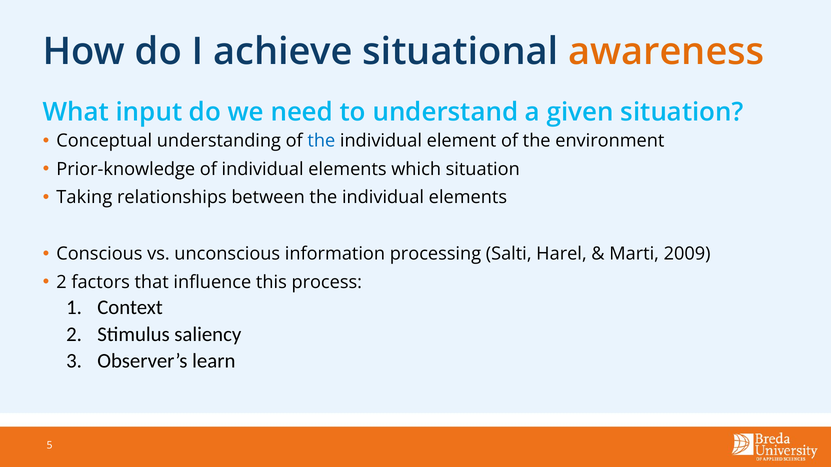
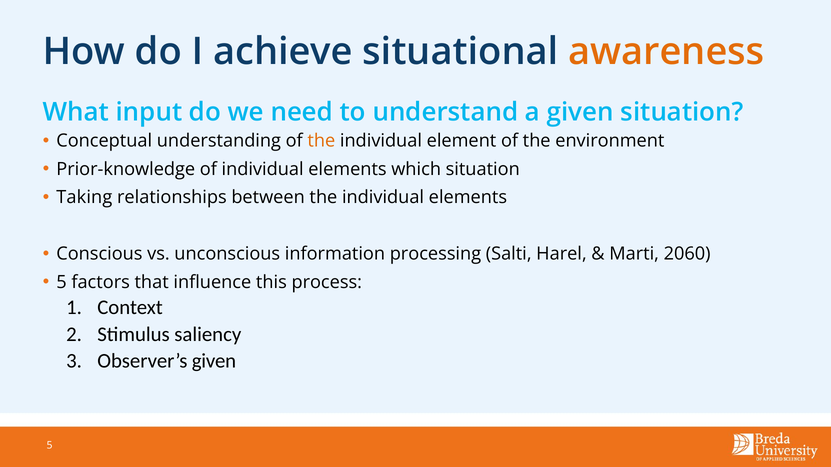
the at (321, 141) colour: blue -> orange
2009: 2009 -> 2060
2 at (62, 282): 2 -> 5
Observer’s learn: learn -> given
